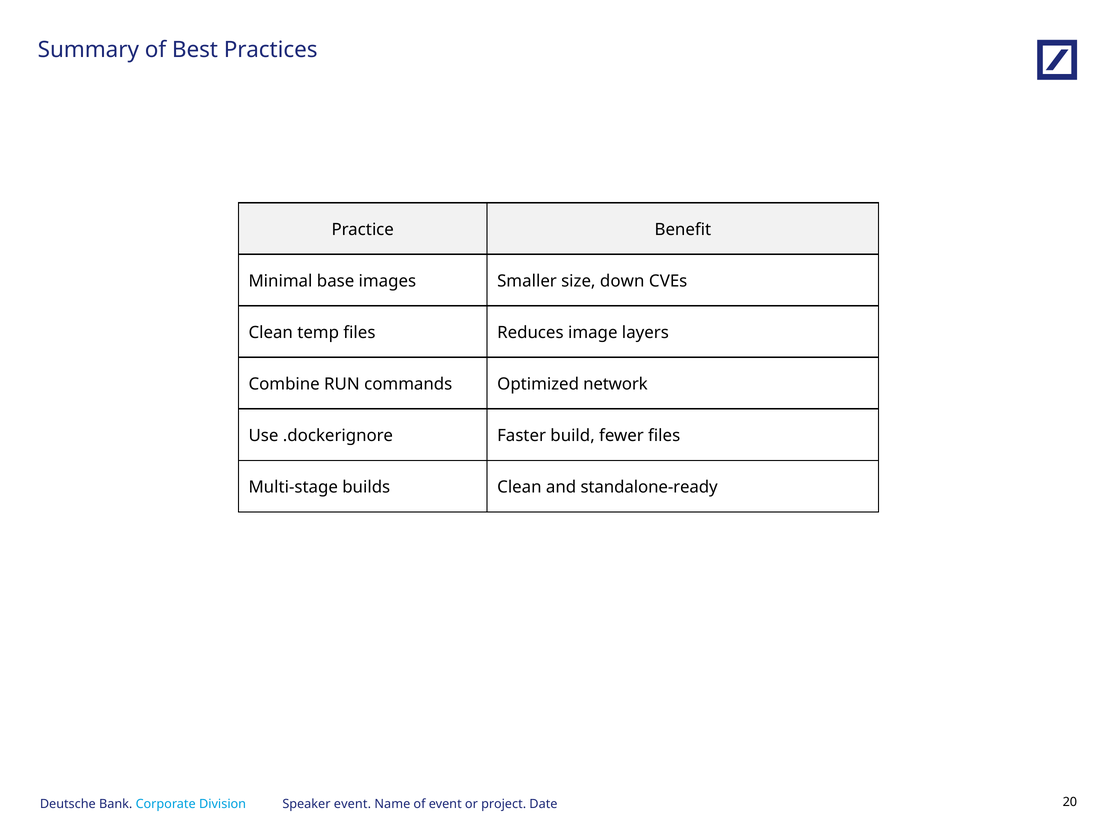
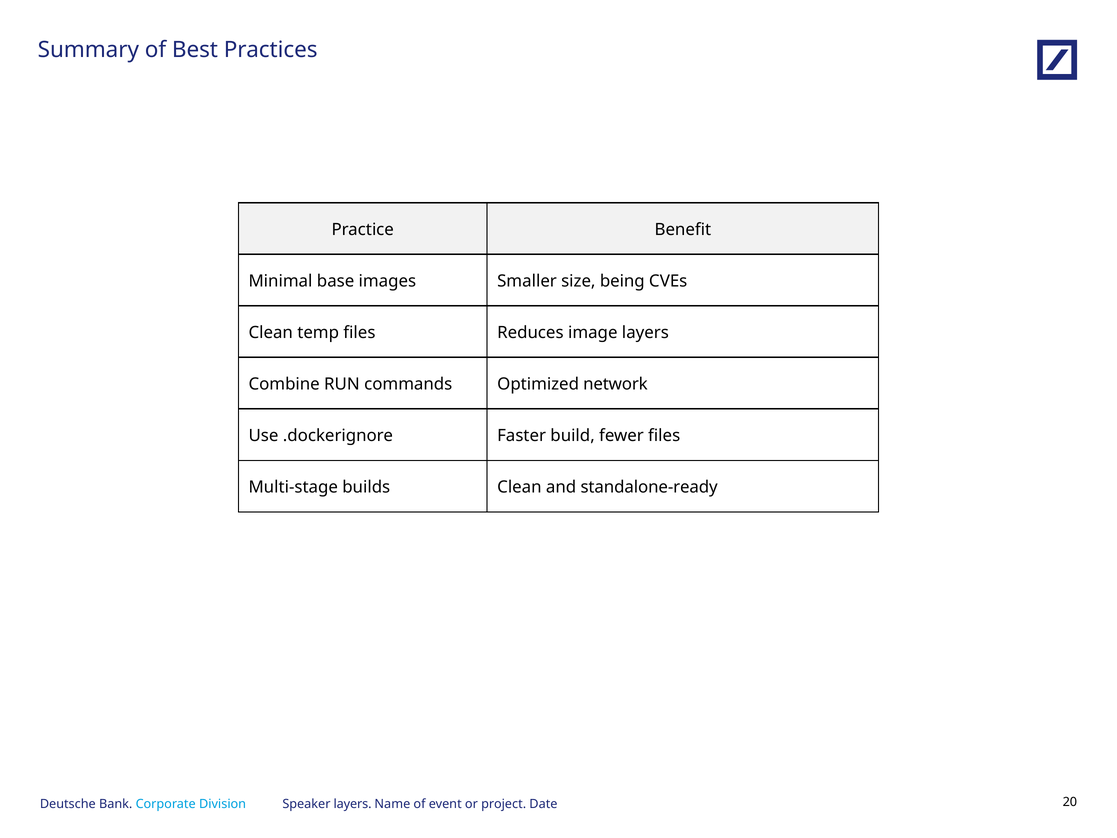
down: down -> being
Speaker event: event -> layers
